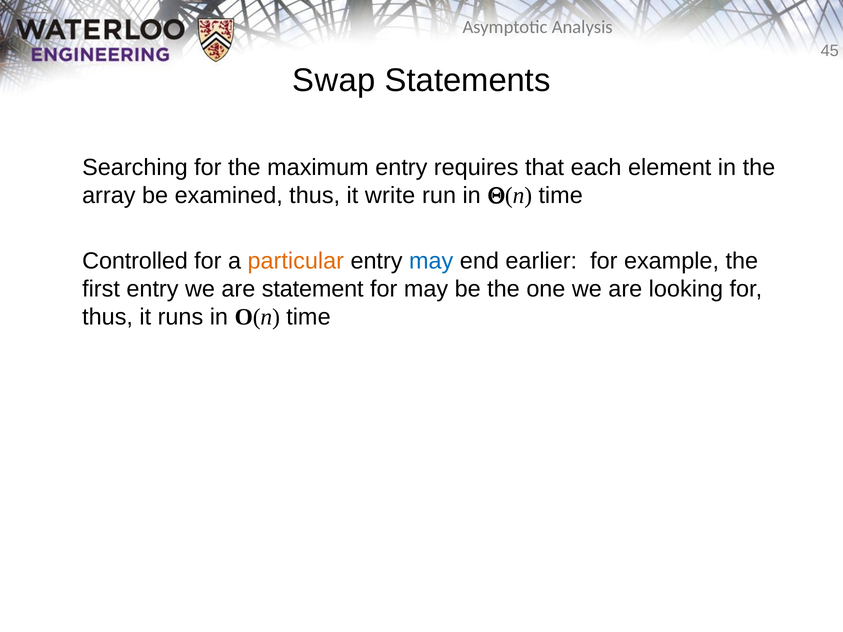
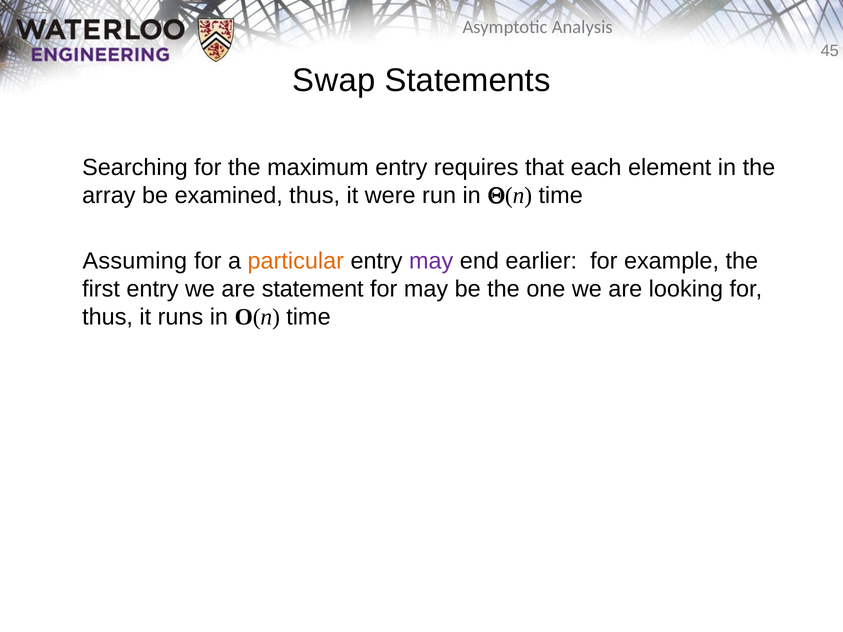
write: write -> were
Controlled: Controlled -> Assuming
may at (431, 261) colour: blue -> purple
